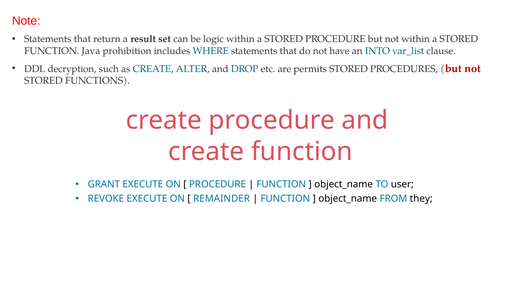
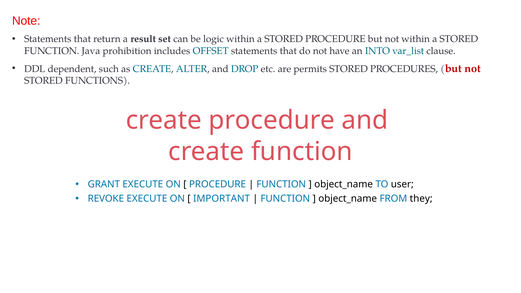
WHERE: WHERE -> OFFSET
decryption: decryption -> dependent
REMAINDER: REMAINDER -> IMPORTANT
